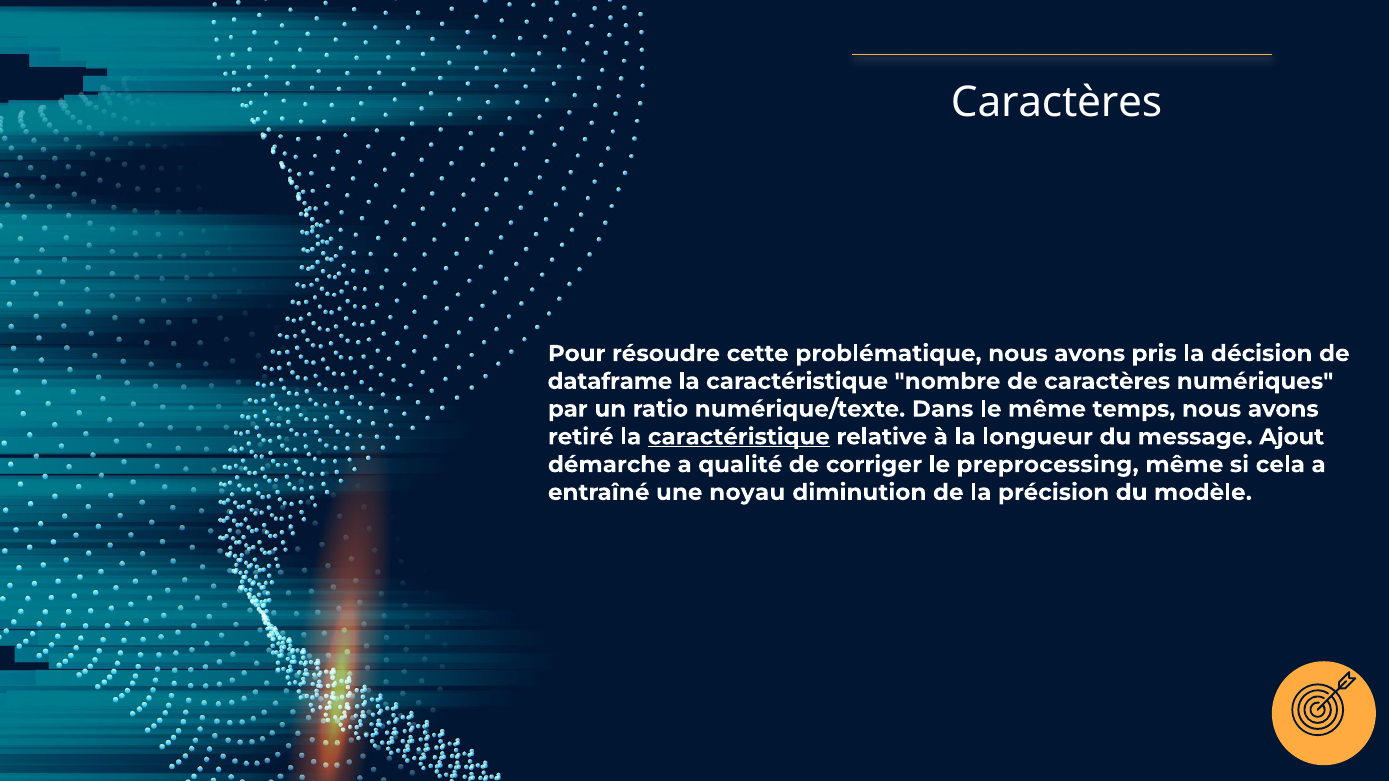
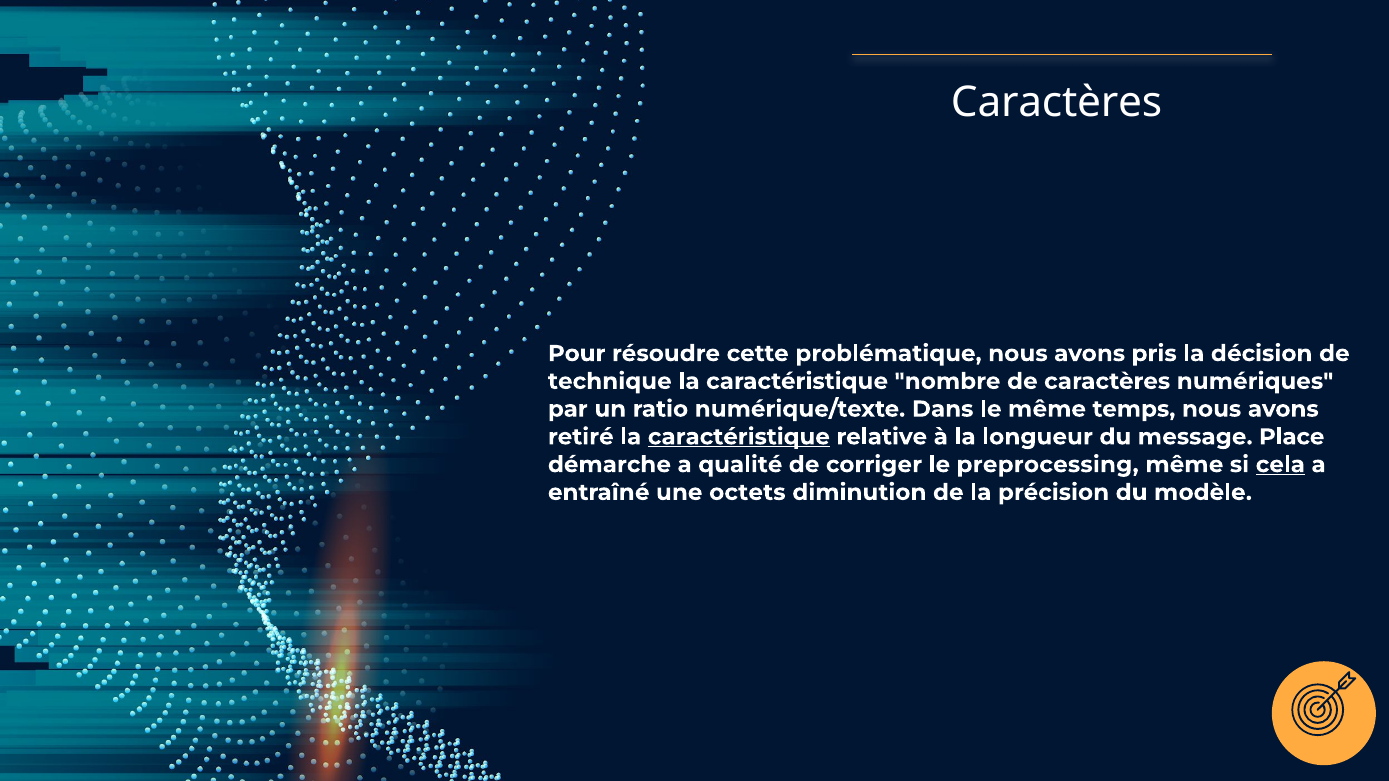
dataframe: dataframe -> technique
Ajout: Ajout -> Place
cela underline: none -> present
noyau: noyau -> octets
